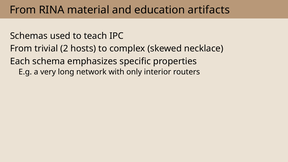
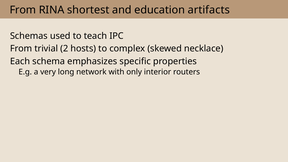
material: material -> shortest
